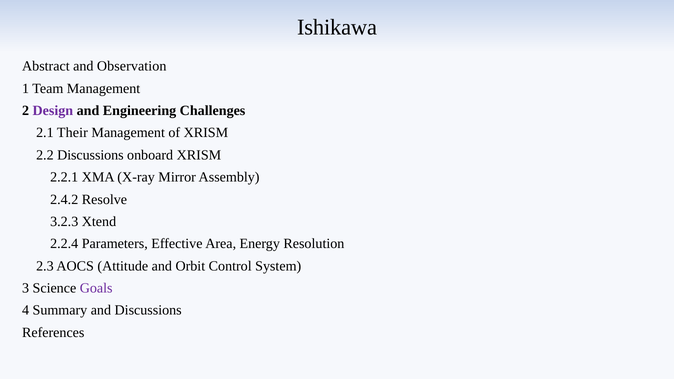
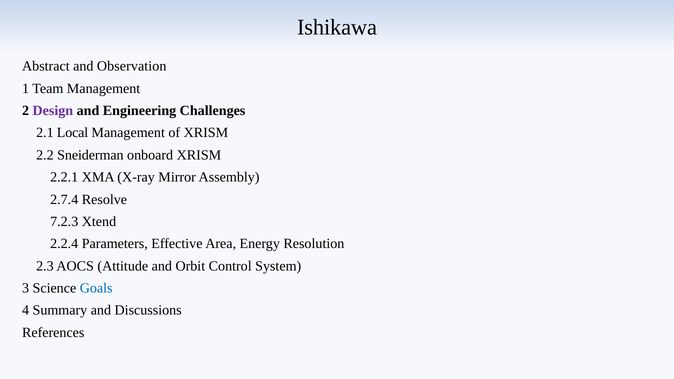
Their: Their -> Local
2.2 Discussions: Discussions -> Sneiderman
2.4.2: 2.4.2 -> 2.7.4
3.2.3: 3.2.3 -> 7.2.3
Goals colour: purple -> blue
